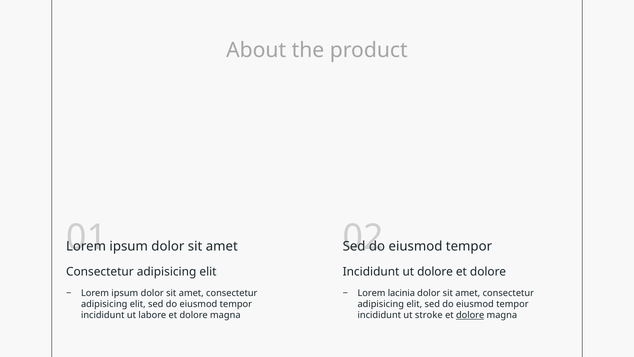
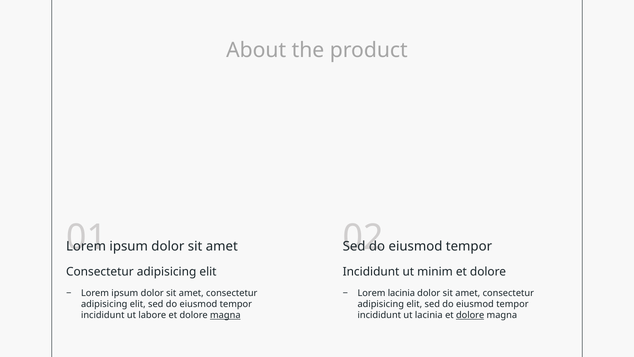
ut dolore: dolore -> minim
magna at (225, 315) underline: none -> present
ut stroke: stroke -> lacinia
